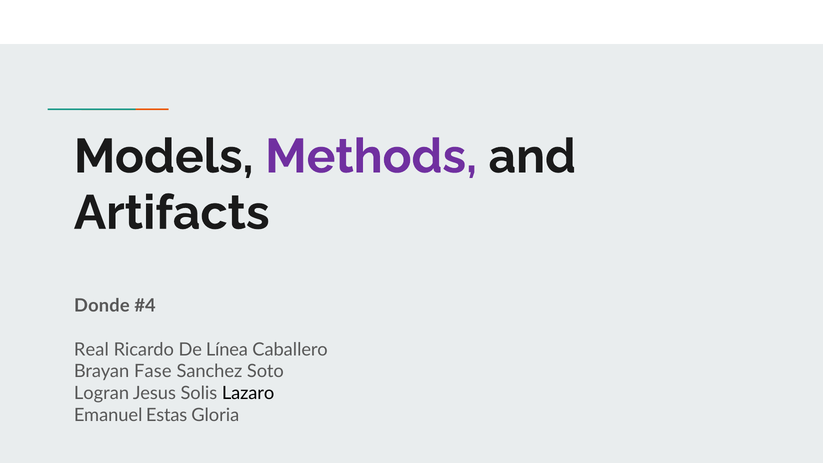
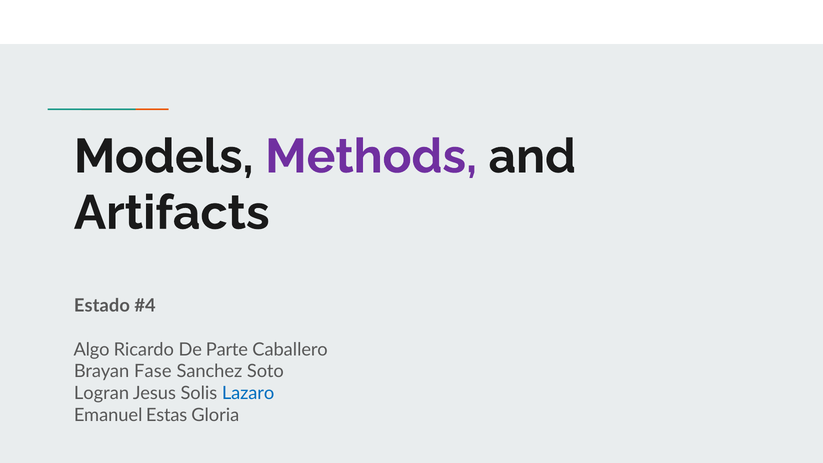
Donde: Donde -> Estado
Real: Real -> Algo
Línea: Línea -> Parte
Lazaro colour: black -> blue
